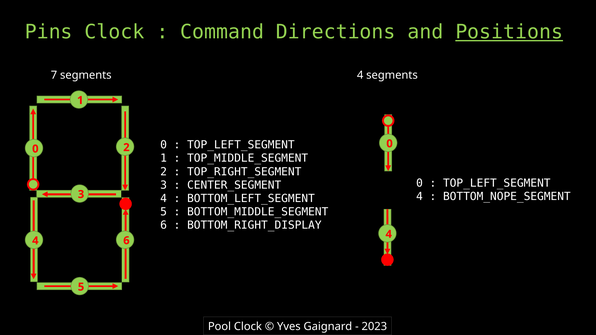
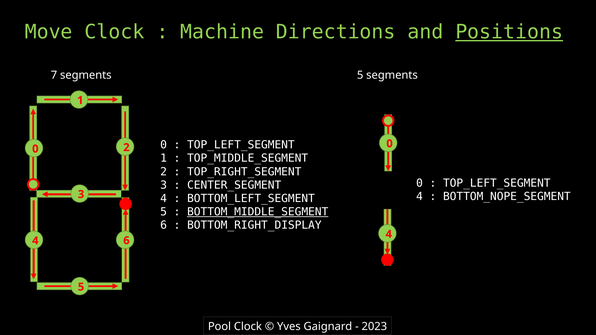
Pins: Pins -> Move
Command: Command -> Machine
segments 4: 4 -> 5
BOTTOM_MIDDLE_SEGMENT underline: none -> present
